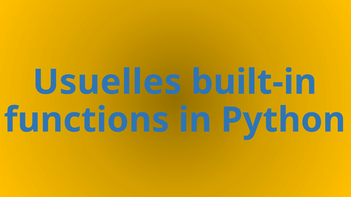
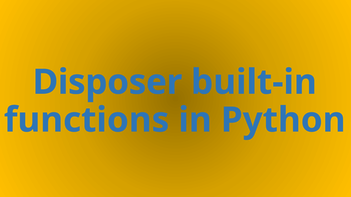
Usuelles: Usuelles -> Disposer
